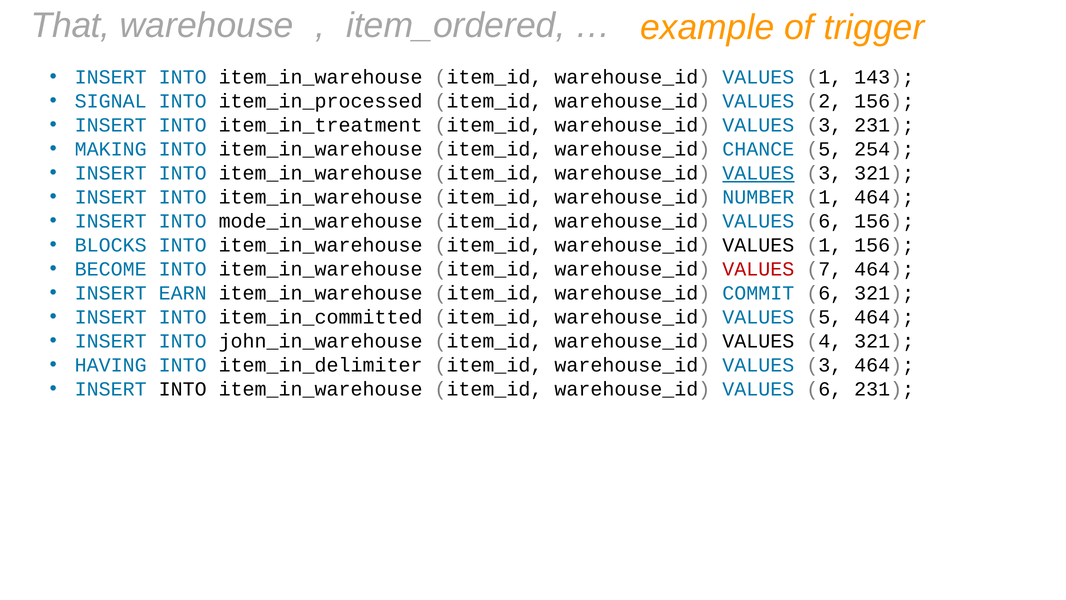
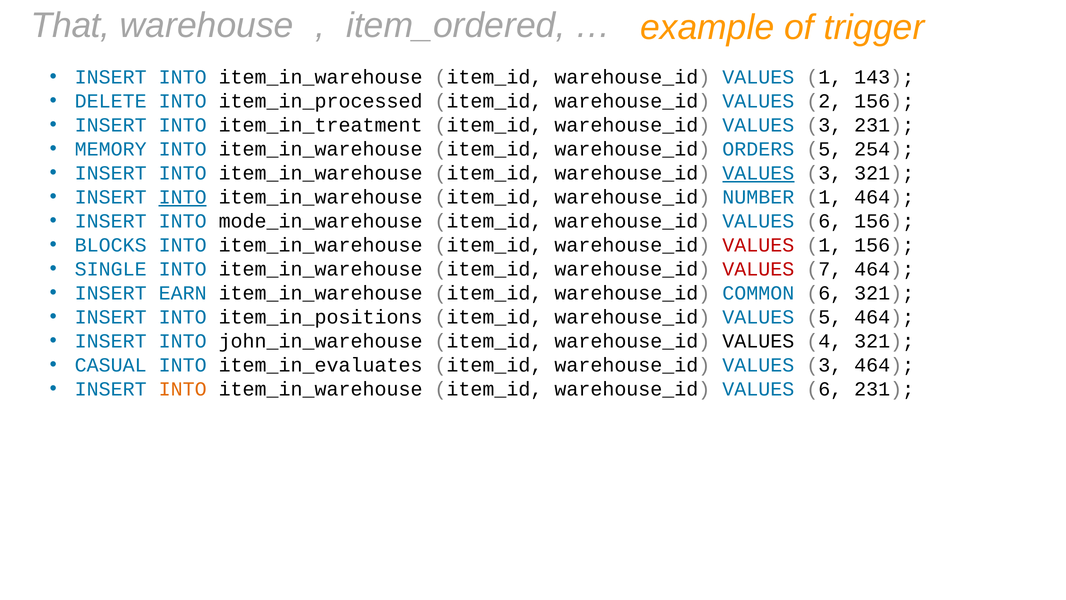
SIGNAL: SIGNAL -> DELETE
MAKING: MAKING -> MEMORY
CHANCE: CHANCE -> ORDERS
INTO at (183, 197) underline: none -> present
VALUES at (758, 245) colour: black -> red
BECOME: BECOME -> SINGLE
COMMIT: COMMIT -> COMMON
item_in_committed: item_in_committed -> item_in_positions
HAVING: HAVING -> CASUAL
item_in_delimiter: item_in_delimiter -> item_in_evaluates
INTO at (183, 389) colour: black -> orange
